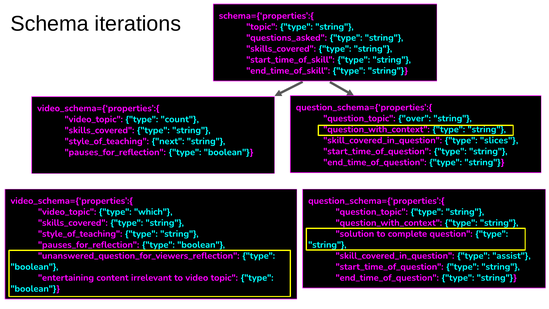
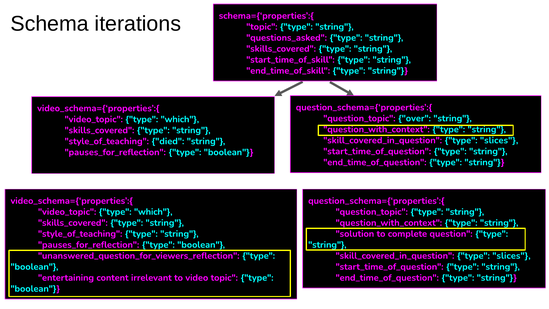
count at (180, 119): count -> which
next: next -> died
assist at (511, 256): assist -> slices
